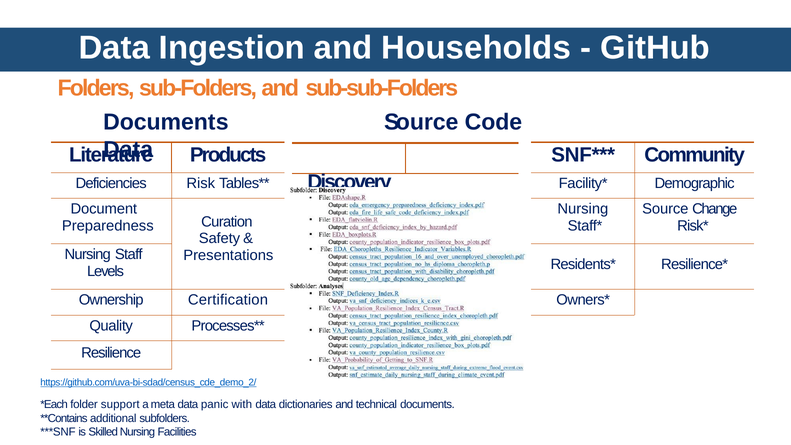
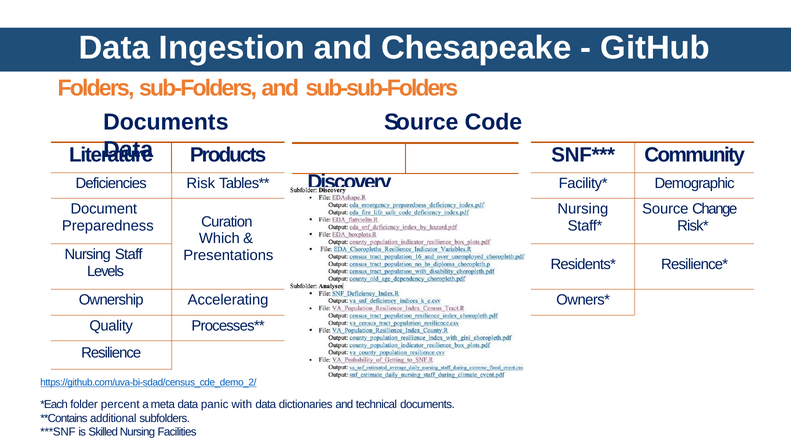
Households: Households -> Chesapeake
Safety: Safety -> Which
Certification: Certification -> Accelerating
support: support -> percent
